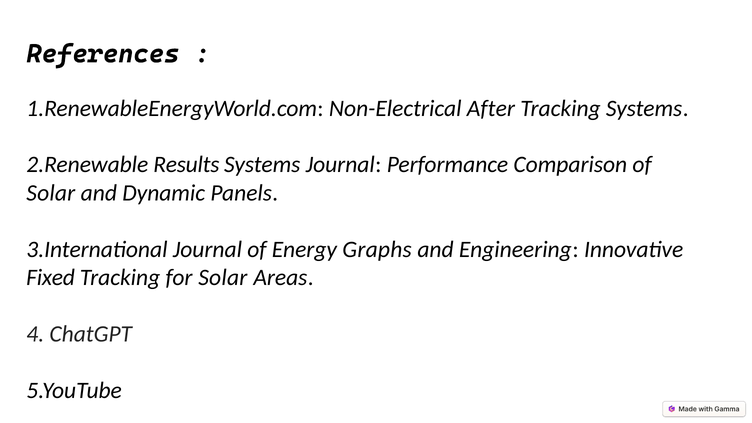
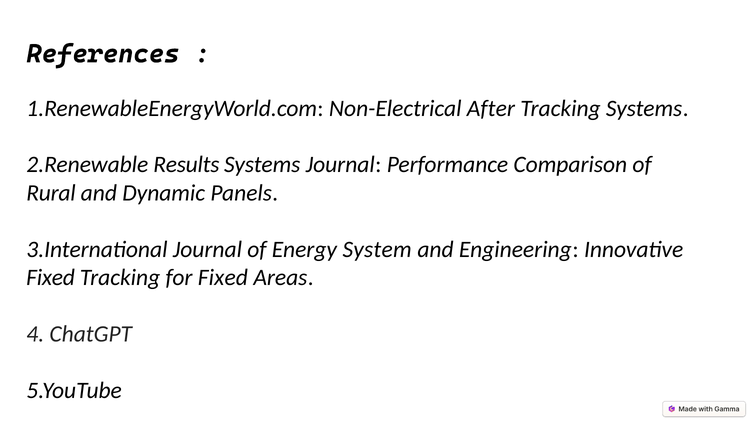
Solar at (51, 193): Solar -> Rural
Graphs: Graphs -> System
for Solar: Solar -> Fixed
